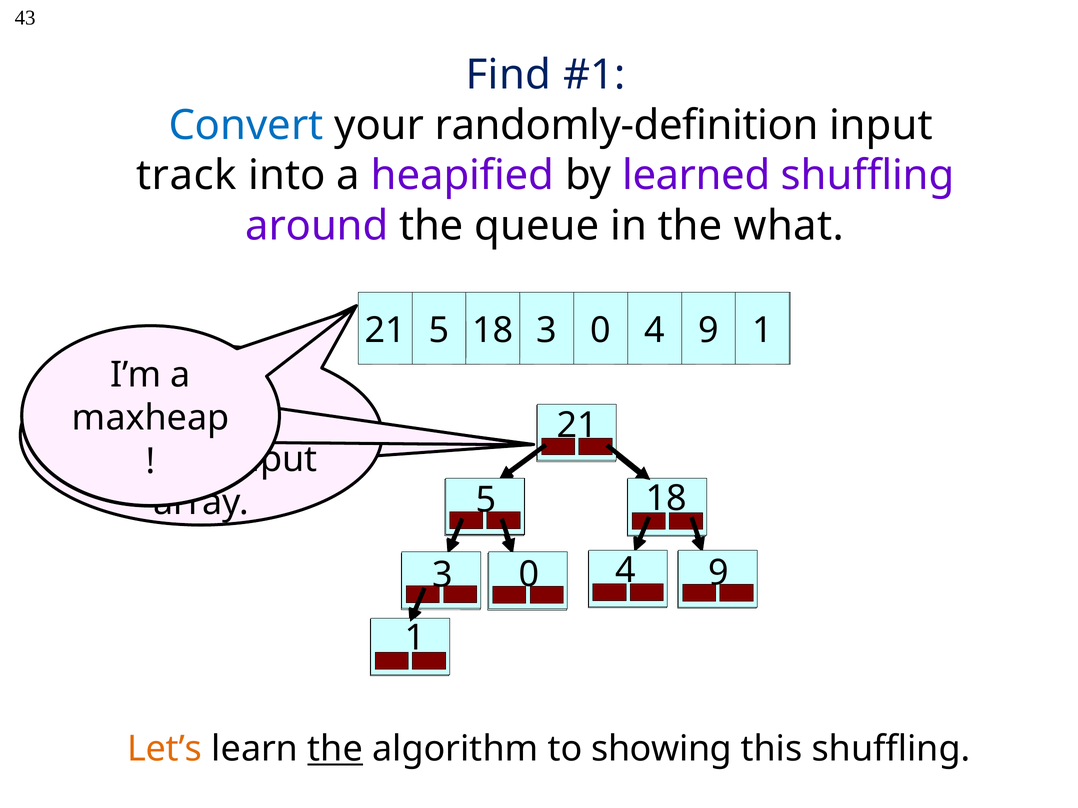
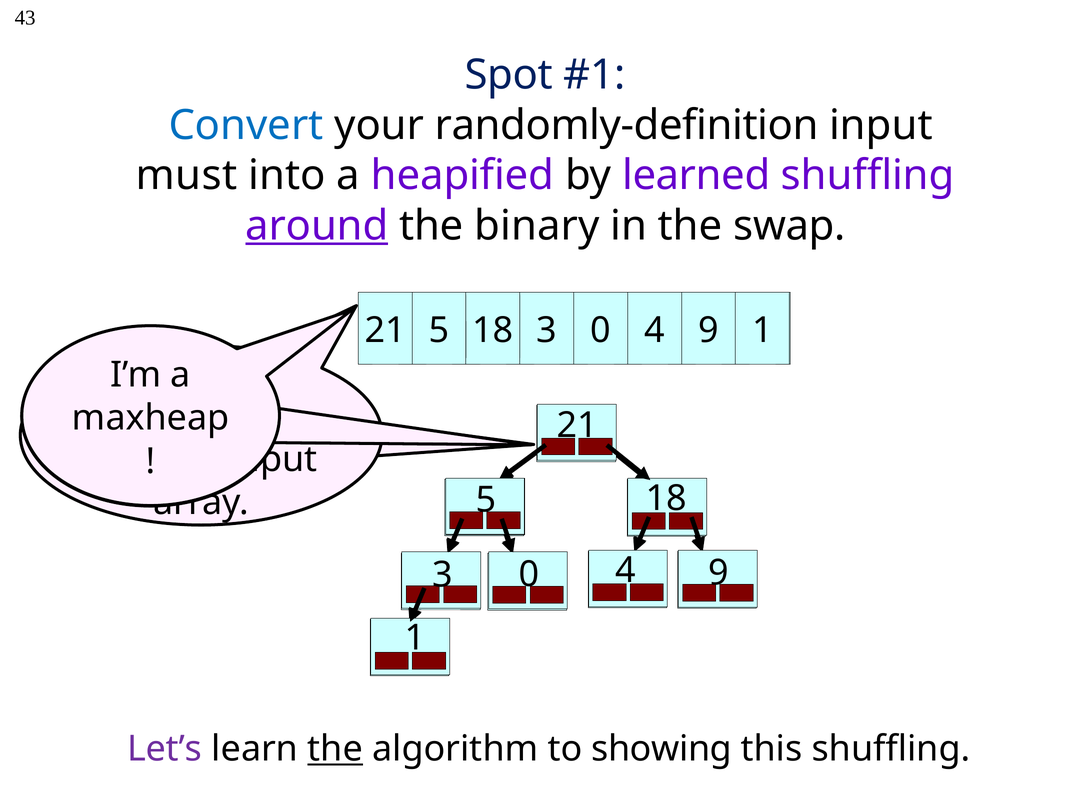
Find: Find -> Spot
track: track -> must
around underline: none -> present
queue: queue -> binary
what: what -> swap
Let’s colour: orange -> purple
